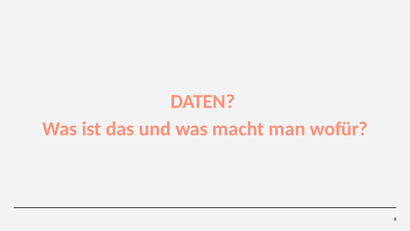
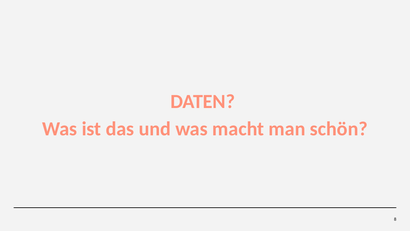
wofür: wofür -> schön
